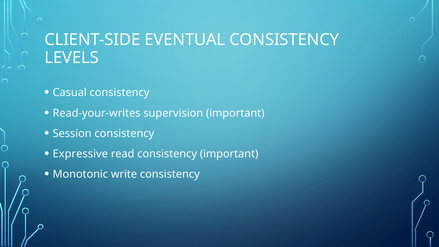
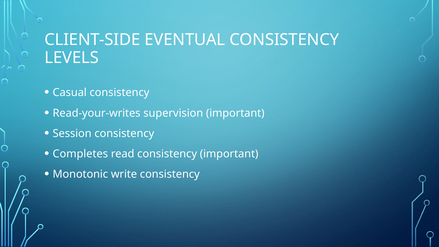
Expressive: Expressive -> Completes
